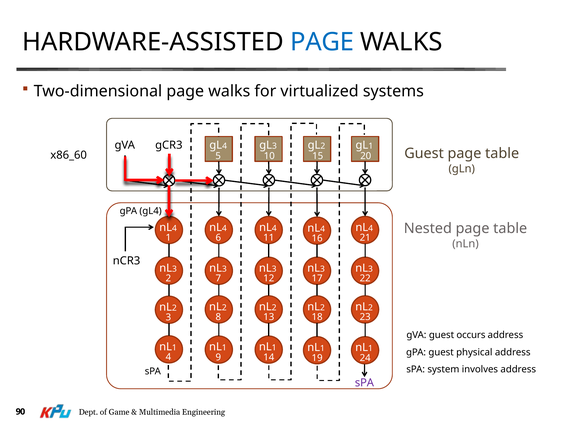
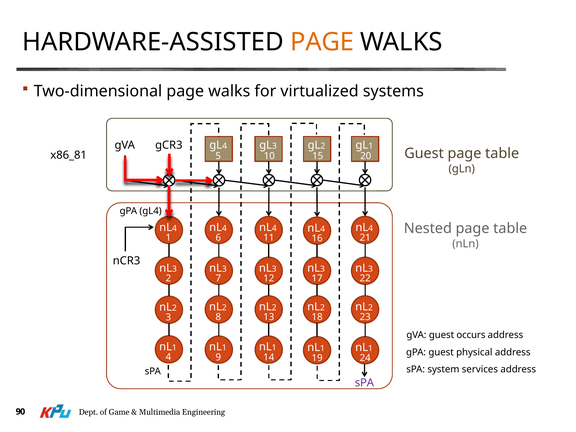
PAGE at (322, 42) colour: blue -> orange
x86_60: x86_60 -> x86_81
involves: involves -> services
